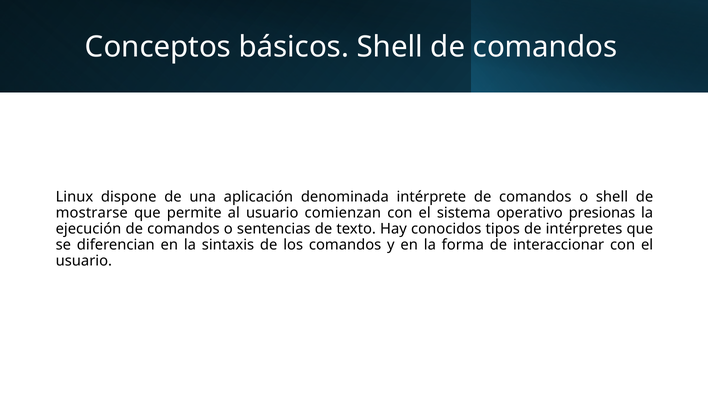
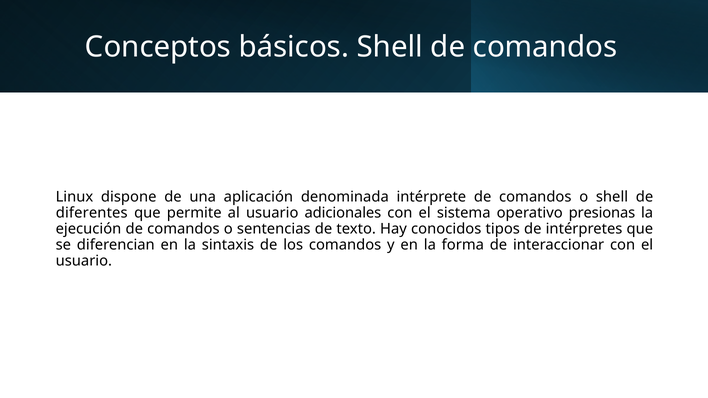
mostrarse: mostrarse -> diferentes
comienzan: comienzan -> adicionales
